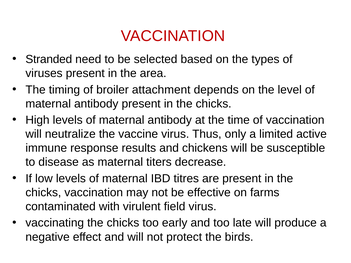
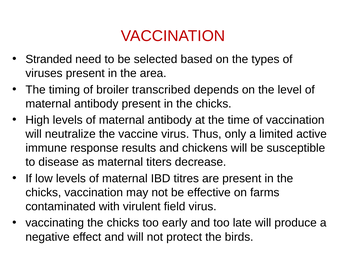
attachment: attachment -> transcribed
